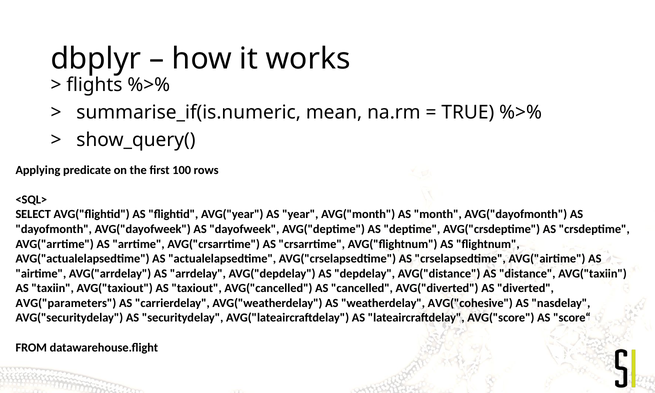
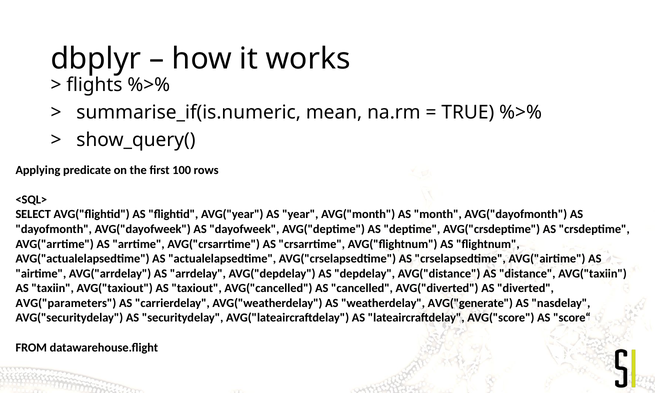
AVG("cohesive: AVG("cohesive -> AVG("generate
